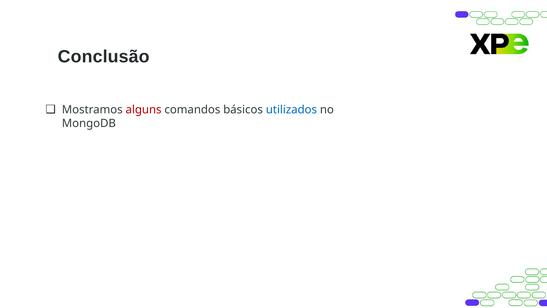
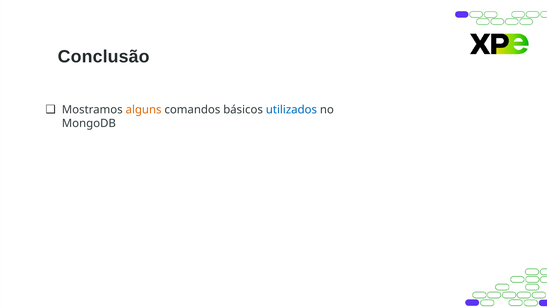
alguns colour: red -> orange
